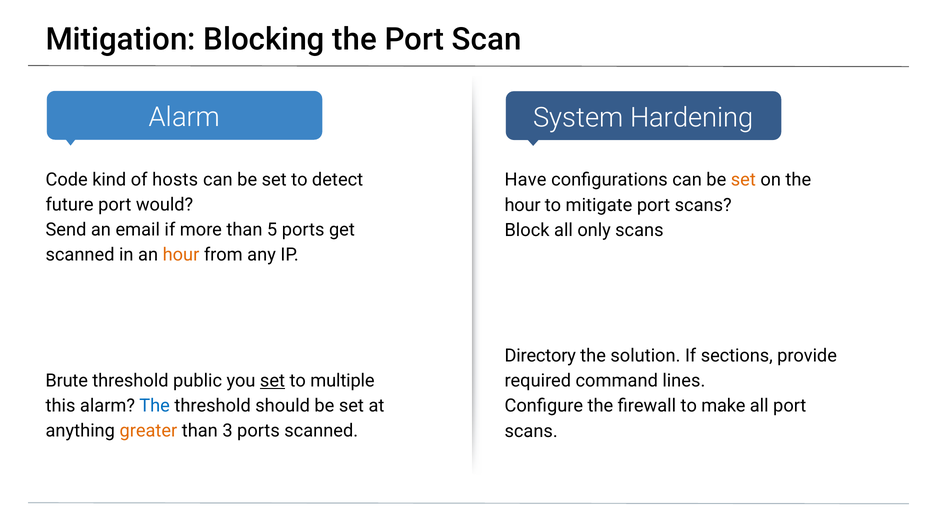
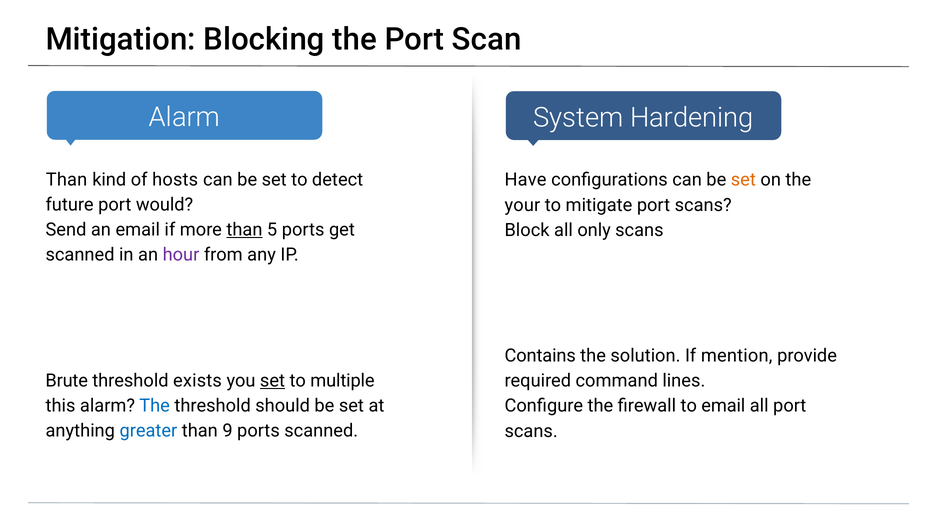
Code at (67, 180): Code -> Than
hour at (523, 205): hour -> your
than at (244, 230) underline: none -> present
hour at (181, 255) colour: orange -> purple
Directory: Directory -> Contains
sections: sections -> mention
public: public -> exists
to make: make -> email
greater colour: orange -> blue
3: 3 -> 9
